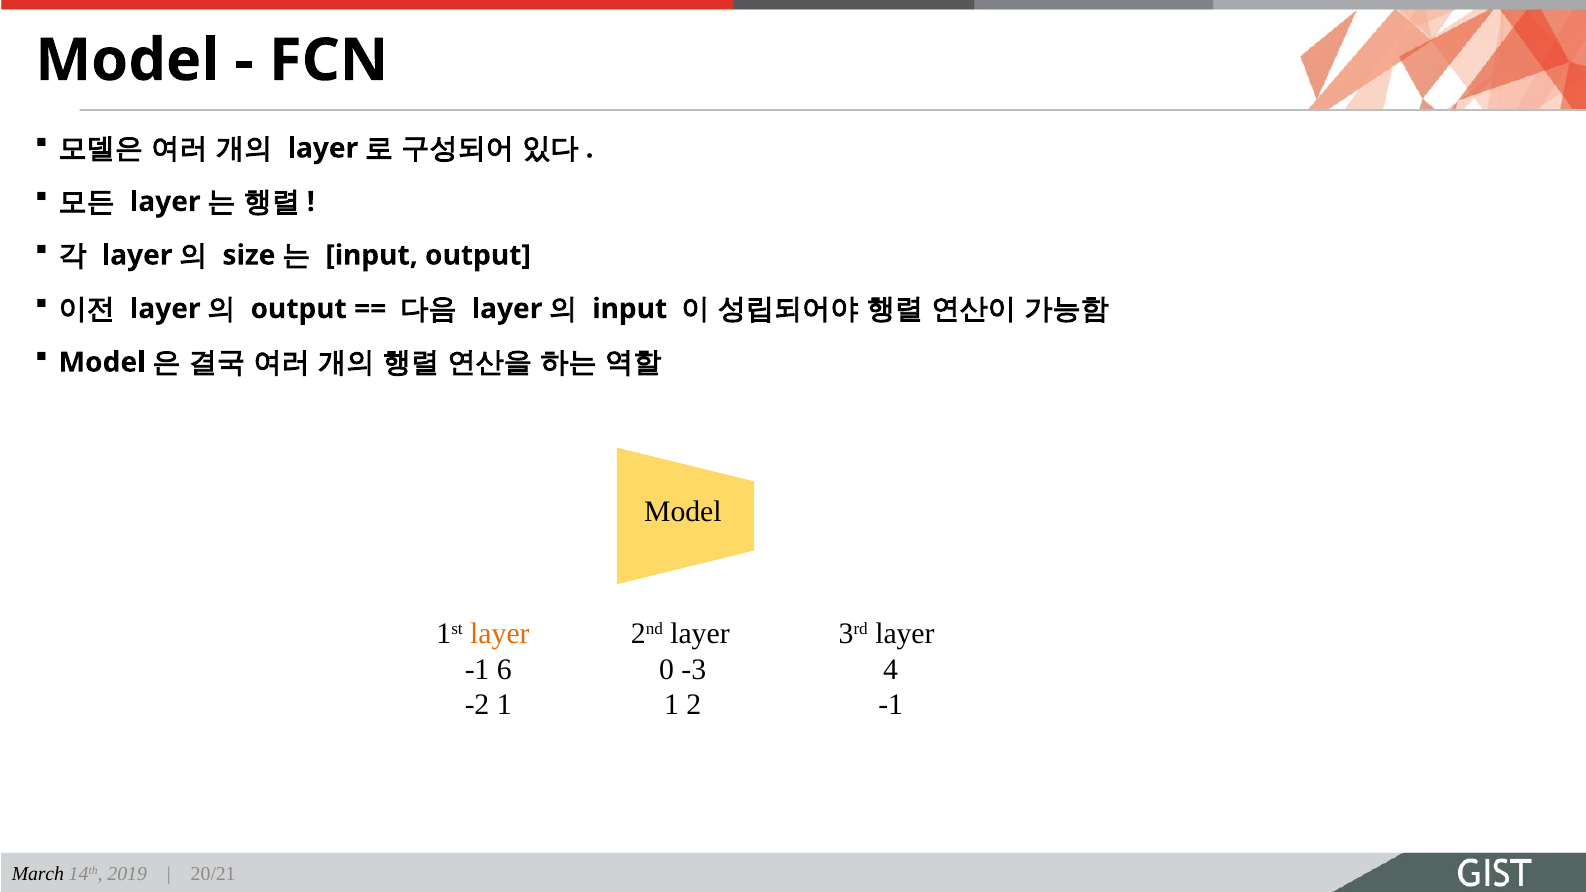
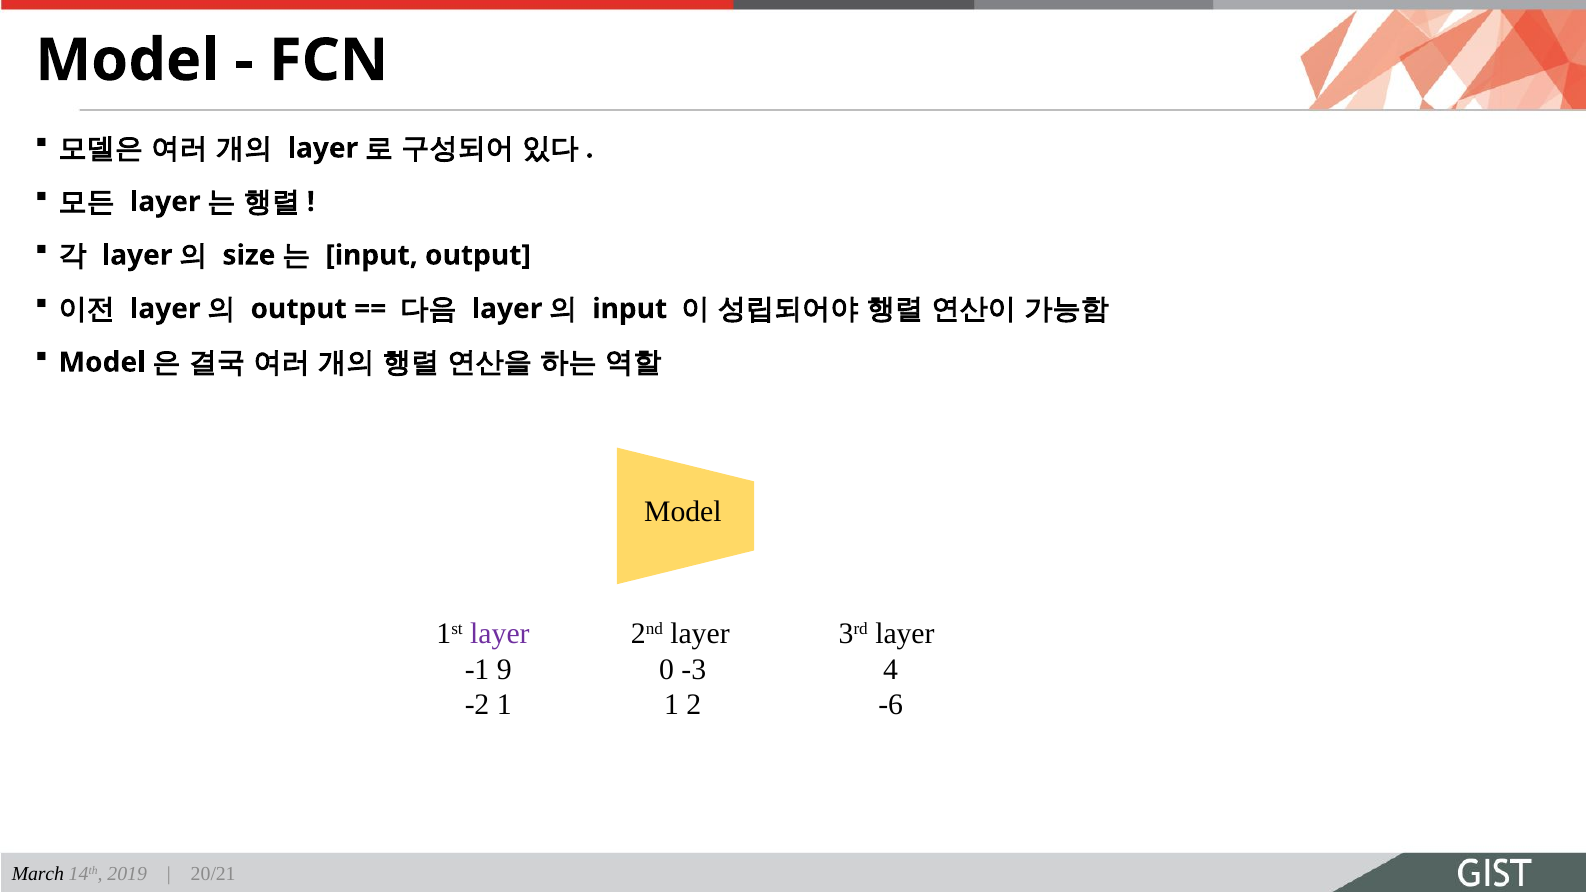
layer at (500, 634) colour: orange -> purple
6: 6 -> 9
-1 at (891, 705): -1 -> -6
